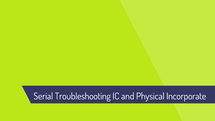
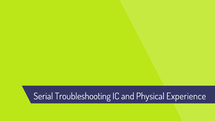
Incorporate: Incorporate -> Experience
